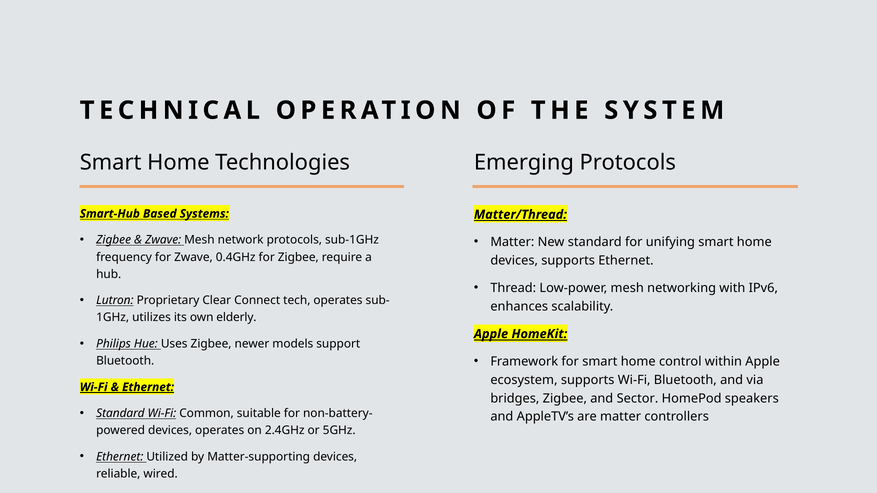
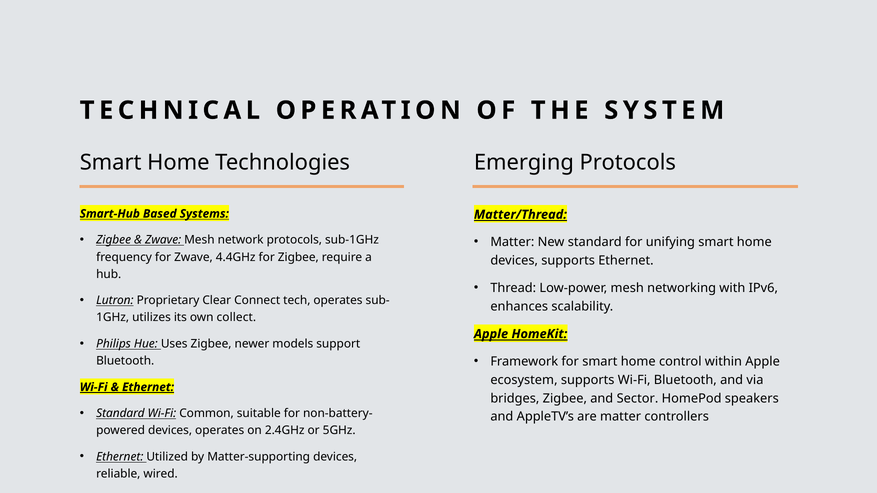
0.4GHz: 0.4GHz -> 4.4GHz
elderly: elderly -> collect
